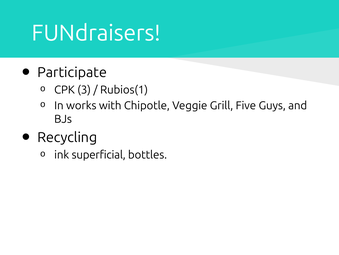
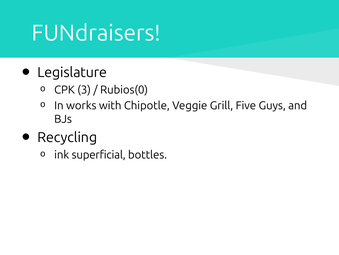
Participate: Participate -> Legislature
Rubios(1: Rubios(1 -> Rubios(0
